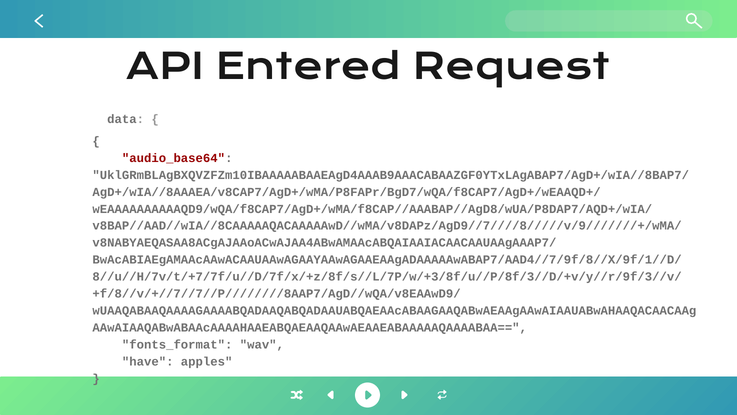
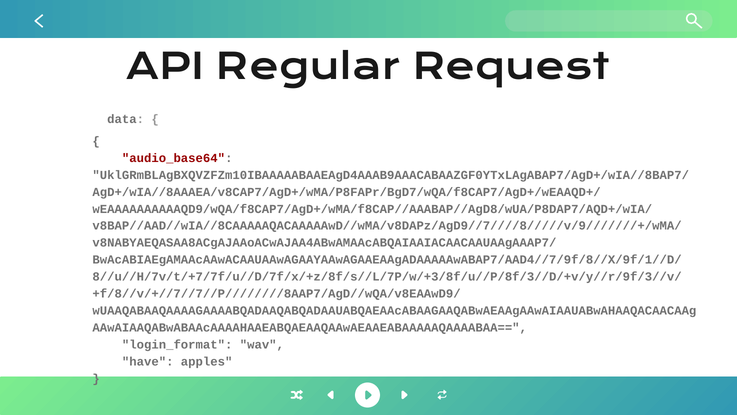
Entered: Entered -> Regular
fonts_format: fonts_format -> login_format
